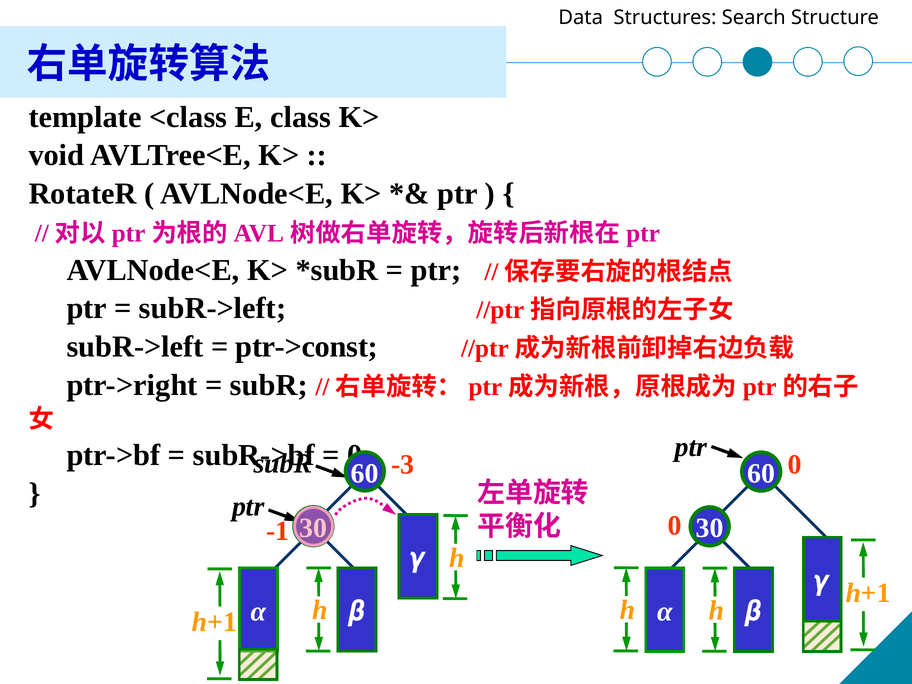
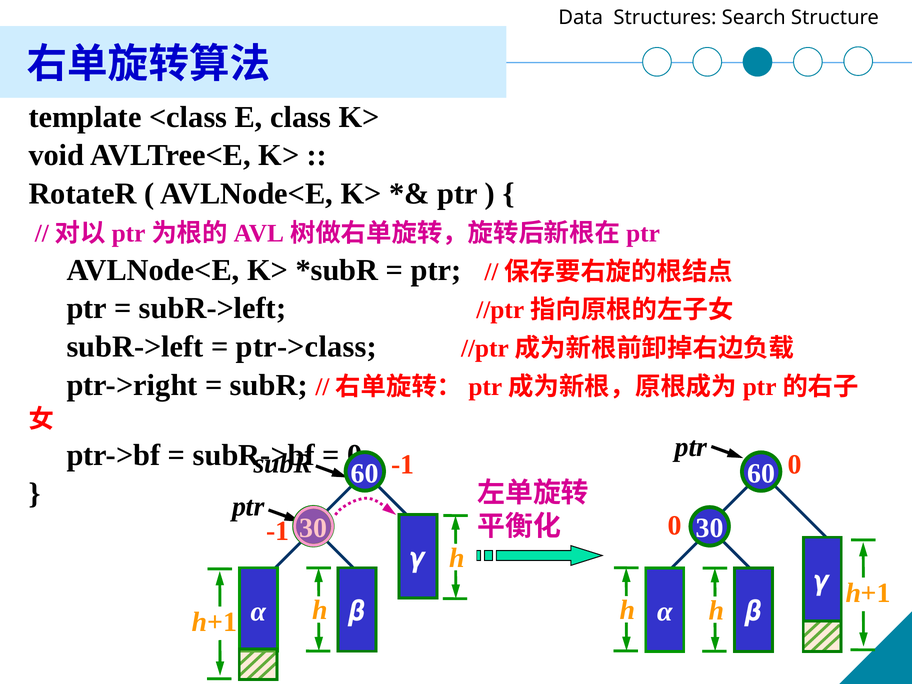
ptr->const: ptr->const -> ptr->class
-3 at (403, 465): -3 -> -1
